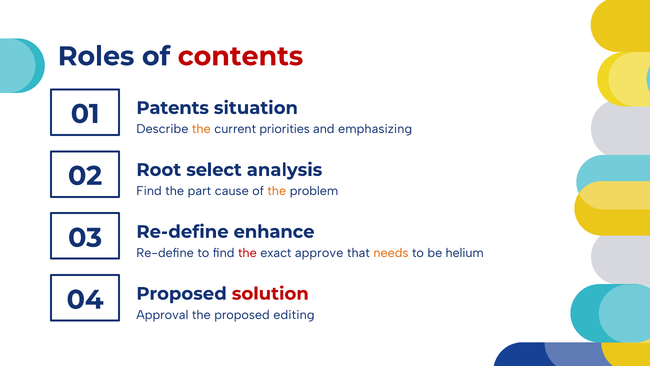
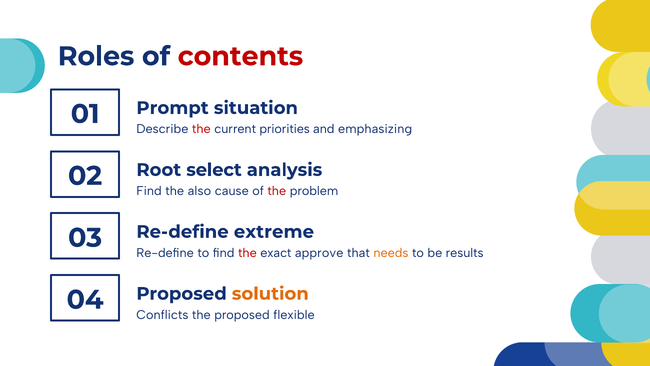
Patents: Patents -> Prompt
the at (201, 129) colour: orange -> red
part: part -> also
the at (277, 191) colour: orange -> red
enhance: enhance -> extreme
helium: helium -> results
solution colour: red -> orange
Approval: Approval -> Conflicts
editing: editing -> flexible
